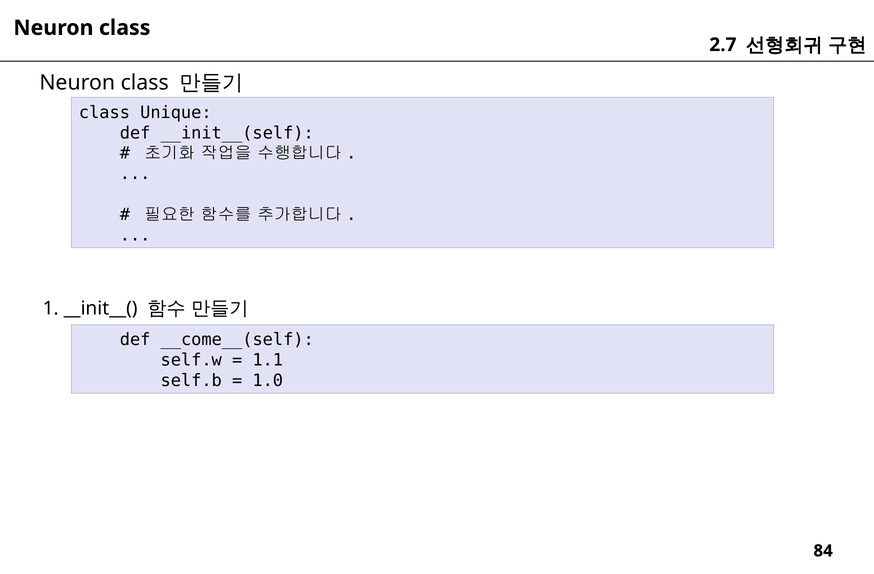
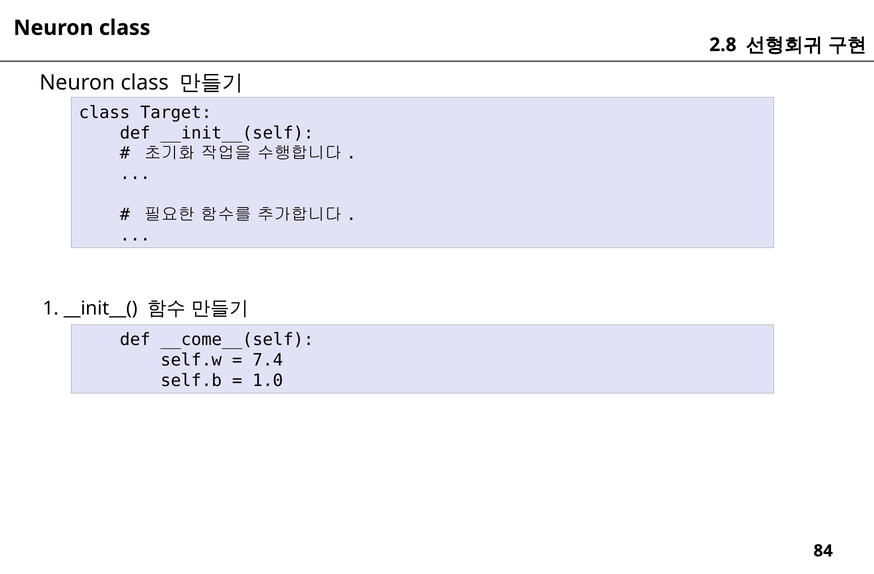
2.7: 2.7 -> 2.8
Unique: Unique -> Target
1.1: 1.1 -> 7.4
